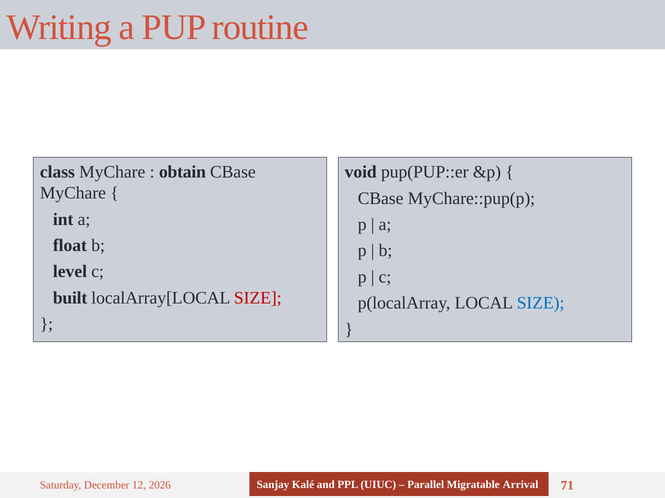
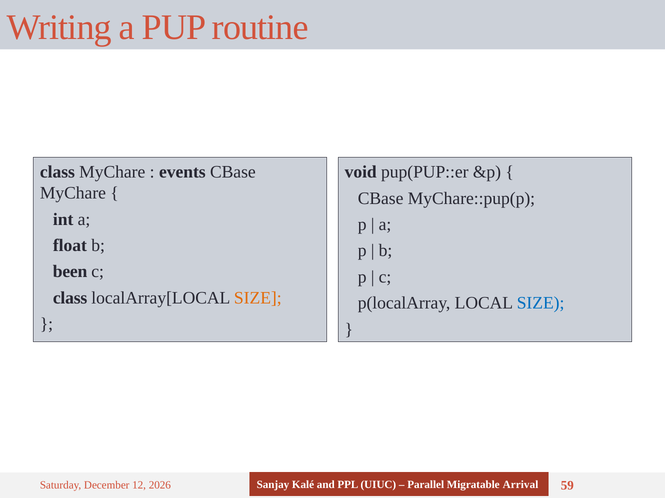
obtain: obtain -> events
level: level -> been
built at (70, 298): built -> class
SIZE at (258, 298) colour: red -> orange
71: 71 -> 59
